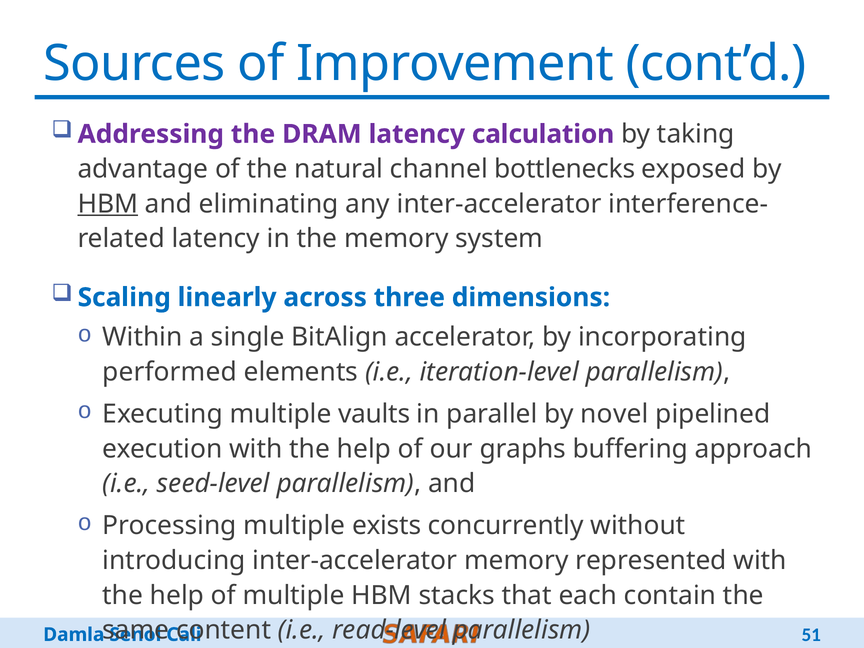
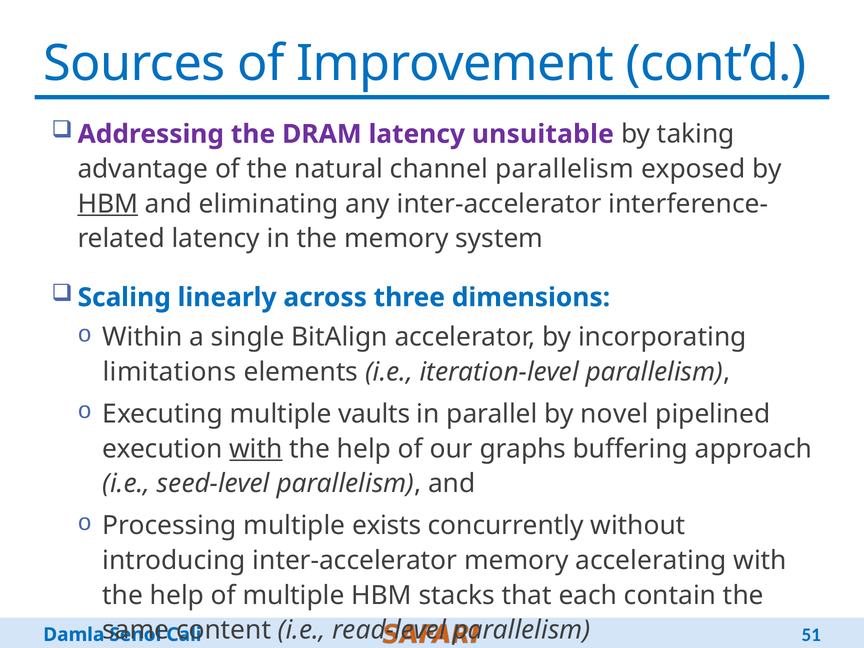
calculation: calculation -> unsuitable
channel bottlenecks: bottlenecks -> parallelism
performed: performed -> limitations
with at (256, 449) underline: none -> present
represented: represented -> accelerating
